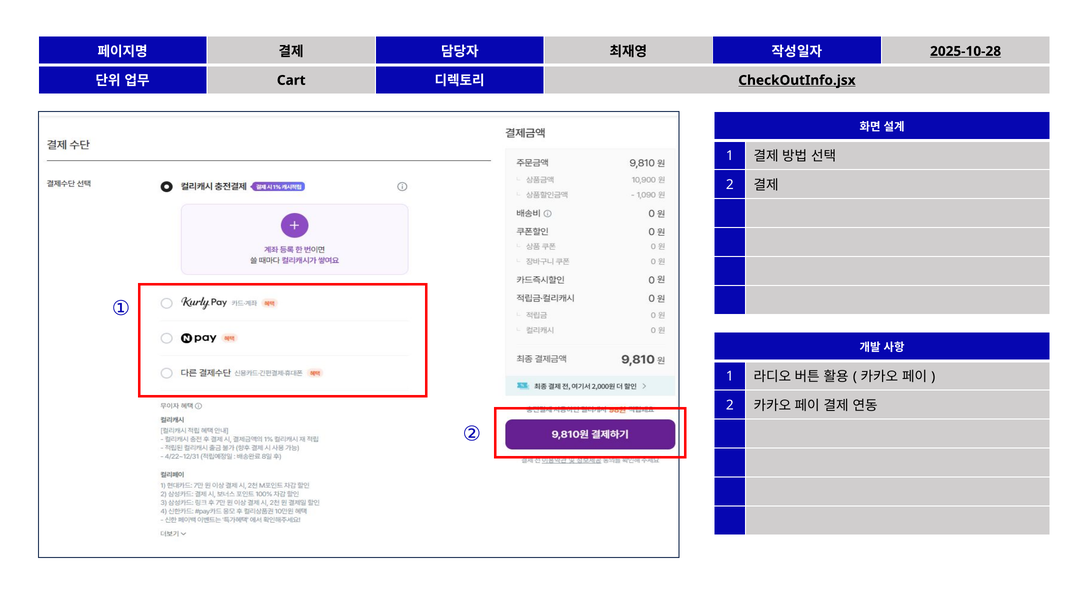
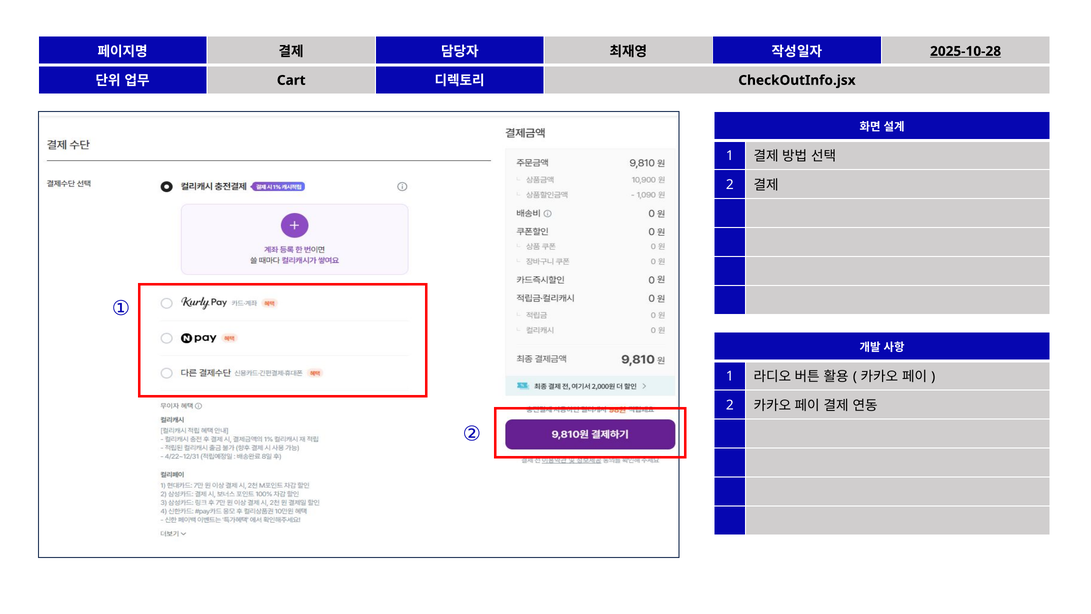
CheckOutInfo.jsx underline: present -> none
